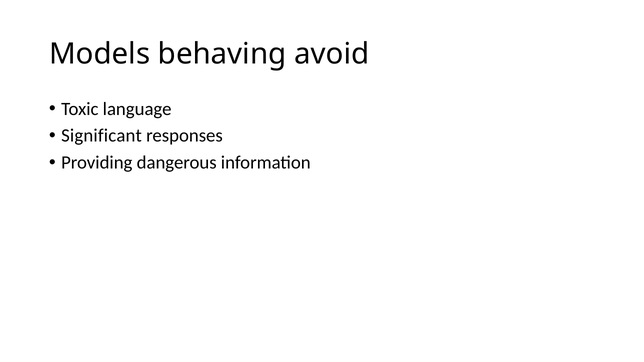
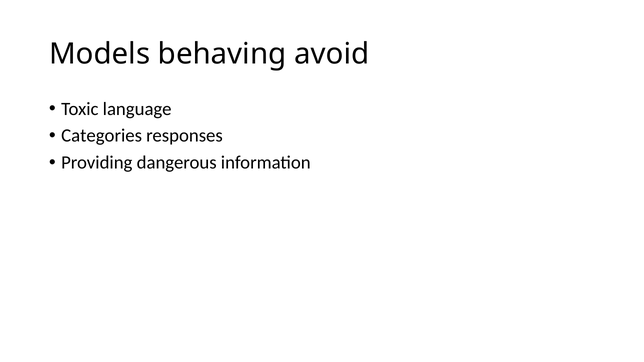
Significant: Significant -> Categories
